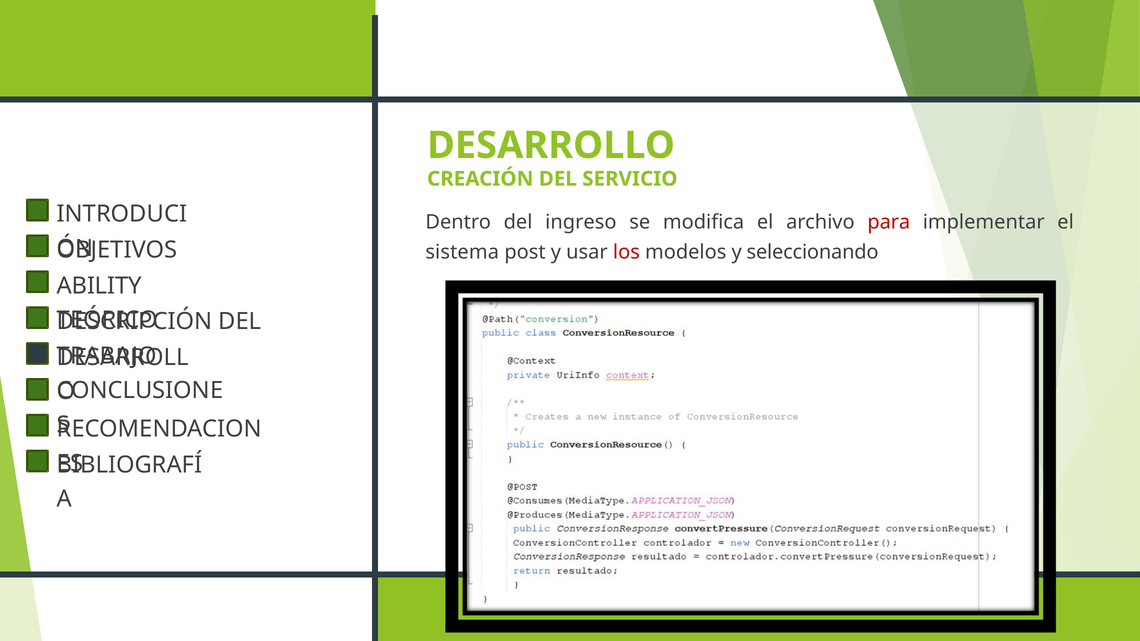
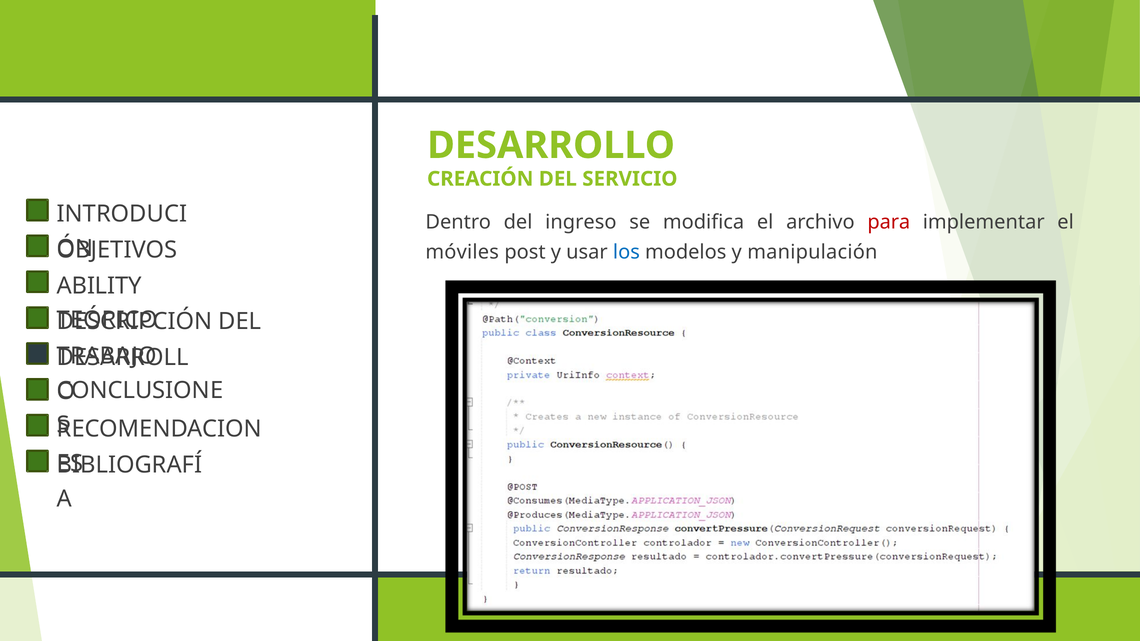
sistema: sistema -> móviles
los colour: red -> blue
seleccionando: seleccionando -> manipulación
